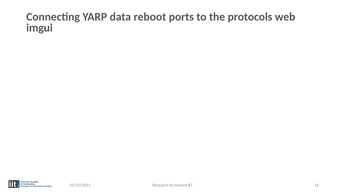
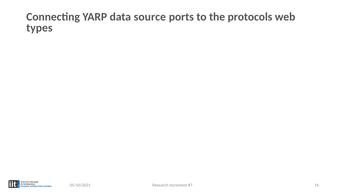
reboot: reboot -> source
imgui: imgui -> types
